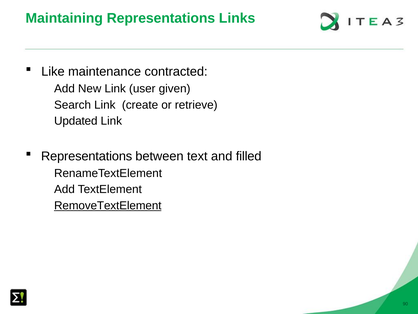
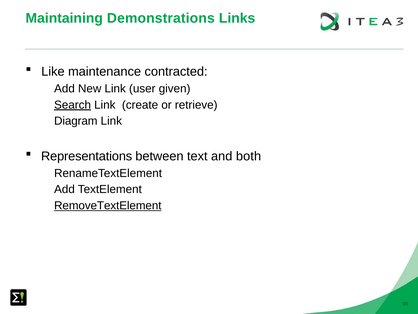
Maintaining Representations: Representations -> Demonstrations
Search underline: none -> present
Updated: Updated -> Diagram
filled: filled -> both
